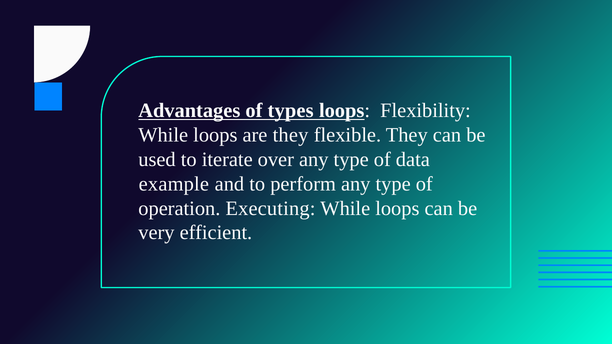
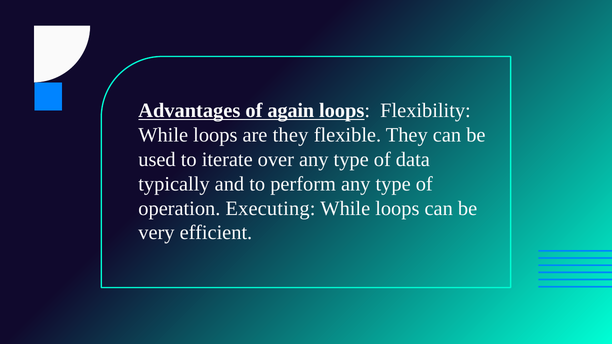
types: types -> again
example: example -> typically
